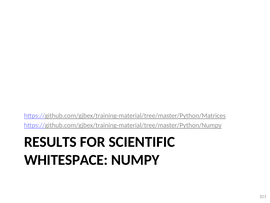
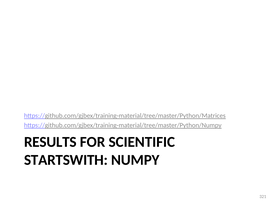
WHITESPACE: WHITESPACE -> STARTSWITH
